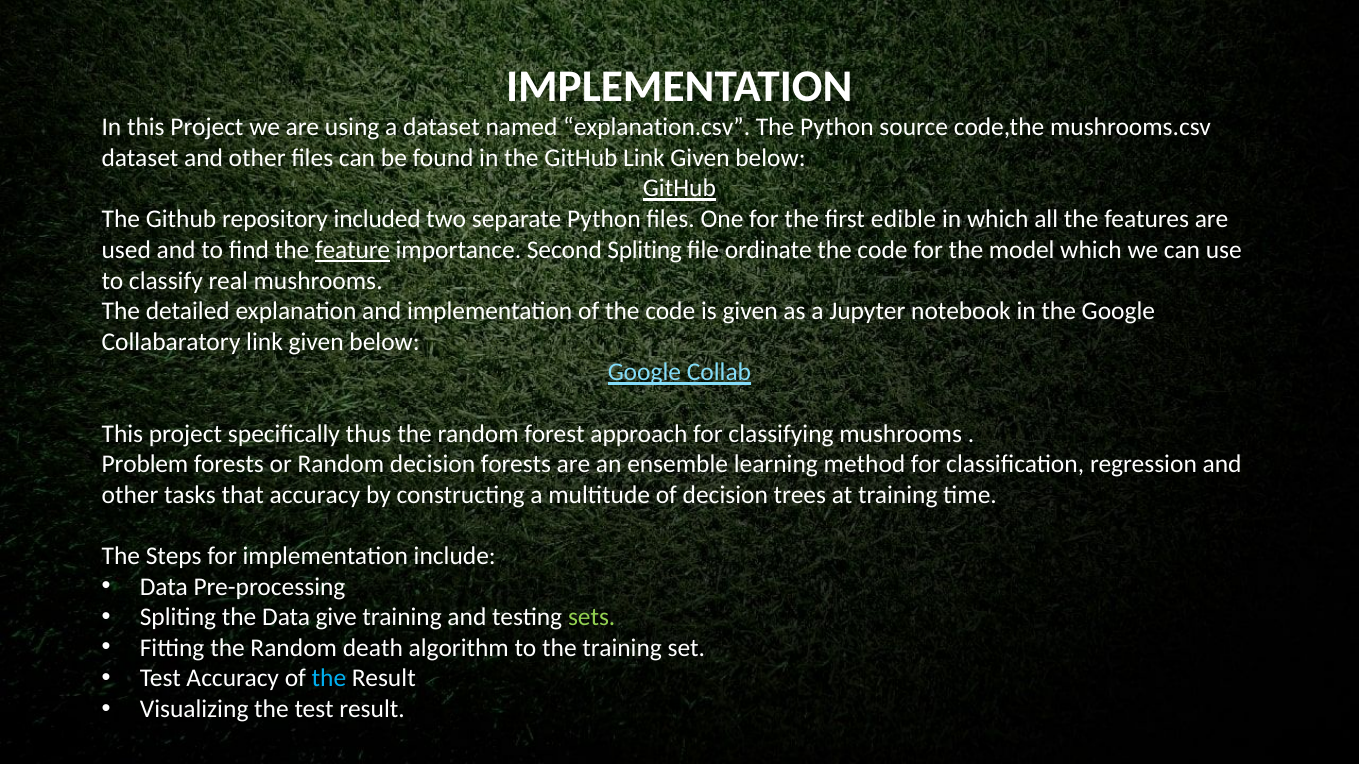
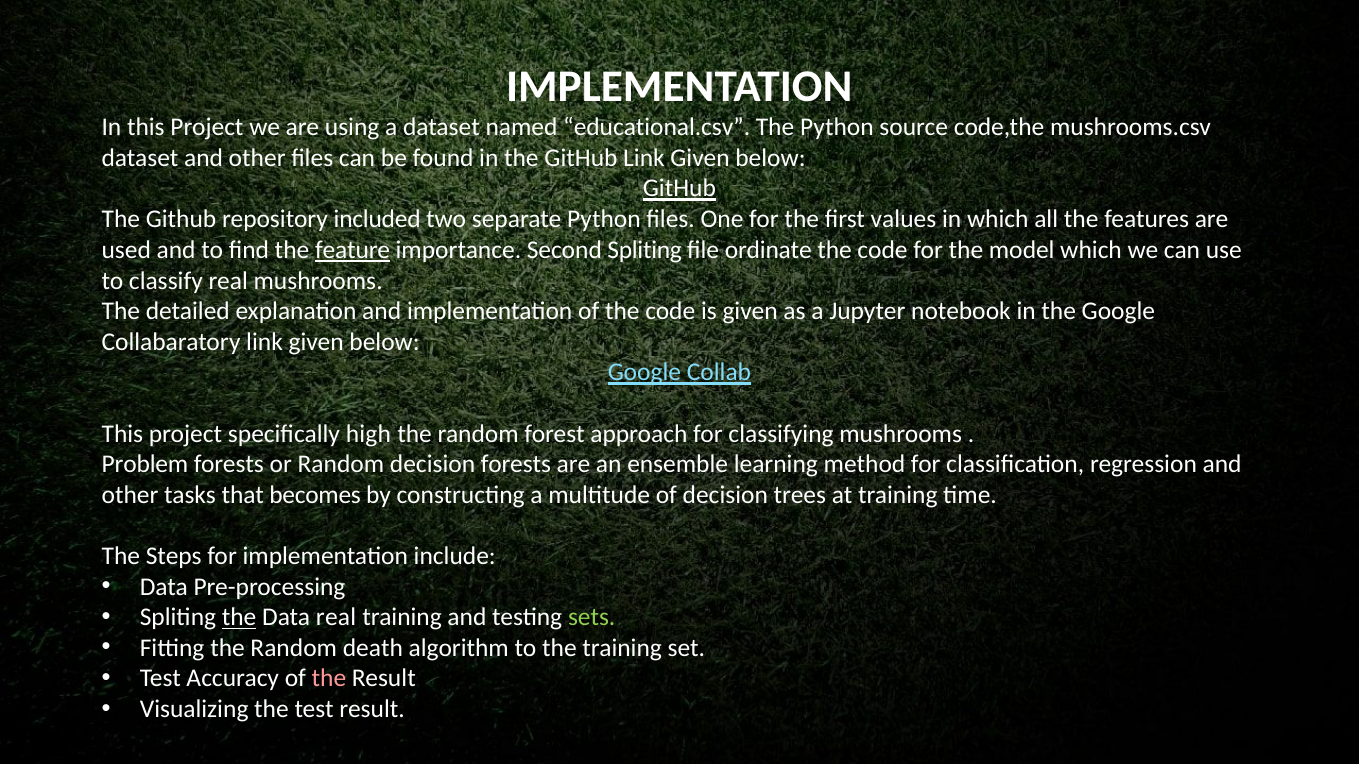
explanation.csv: explanation.csv -> educational.csv
edible: edible -> values
thus: thus -> high
that accuracy: accuracy -> becomes
the at (239, 618) underline: none -> present
Data give: give -> real
the at (329, 679) colour: light blue -> pink
